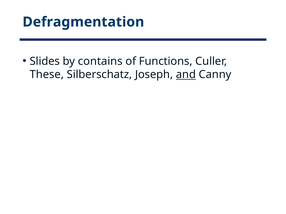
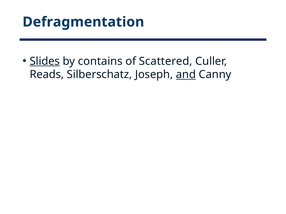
Slides underline: none -> present
Functions: Functions -> Scattered
These: These -> Reads
